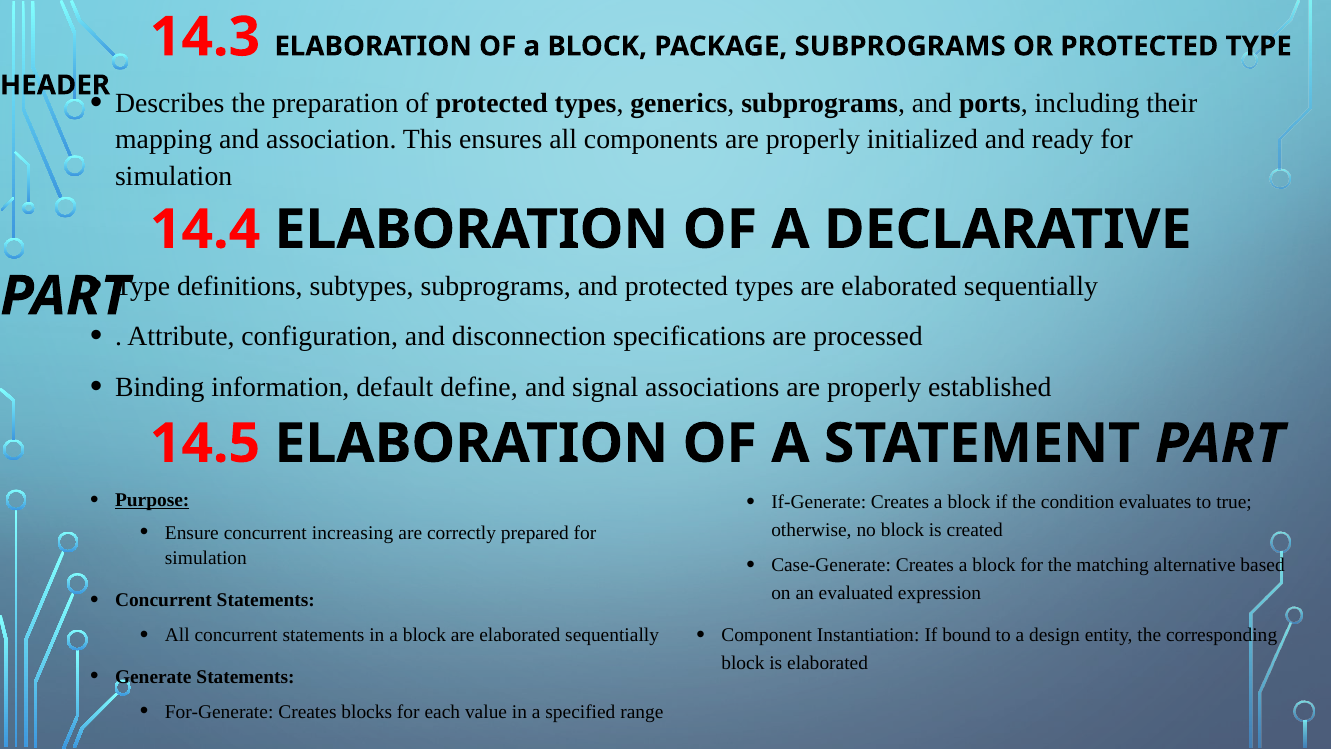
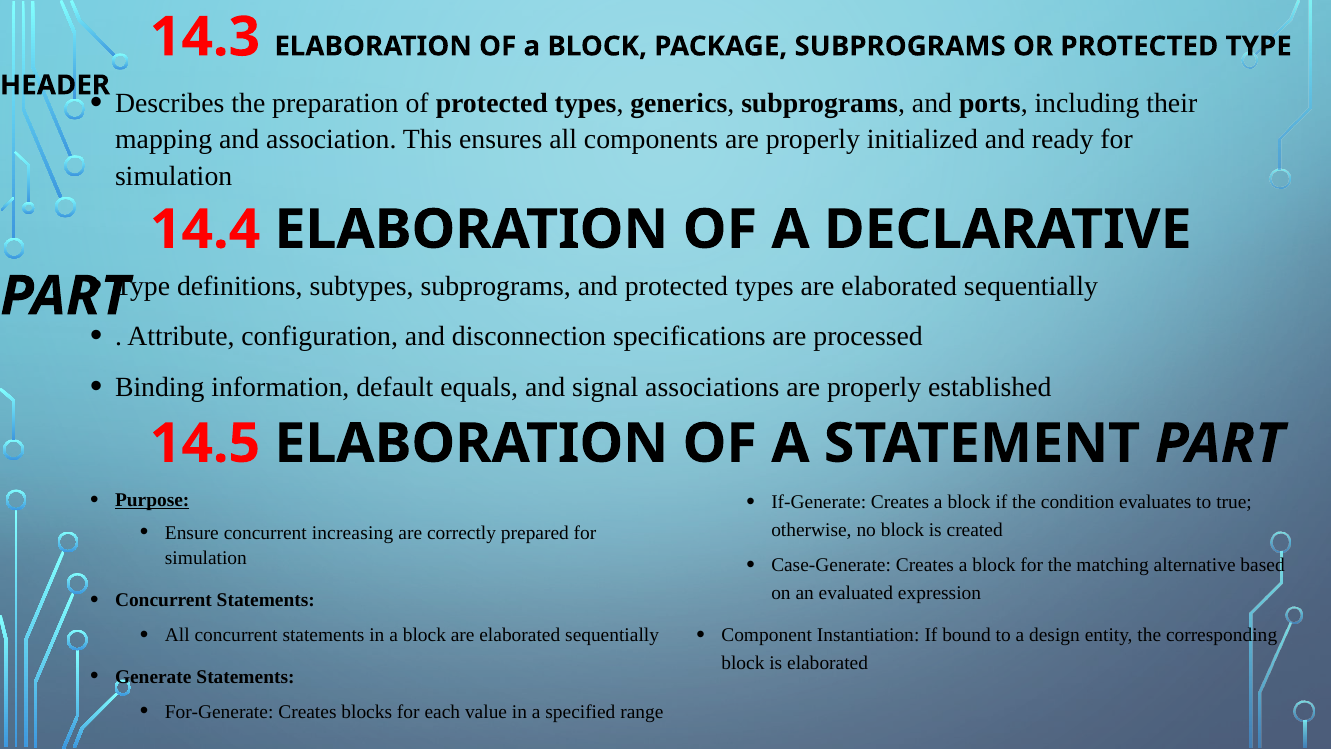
define: define -> equals
